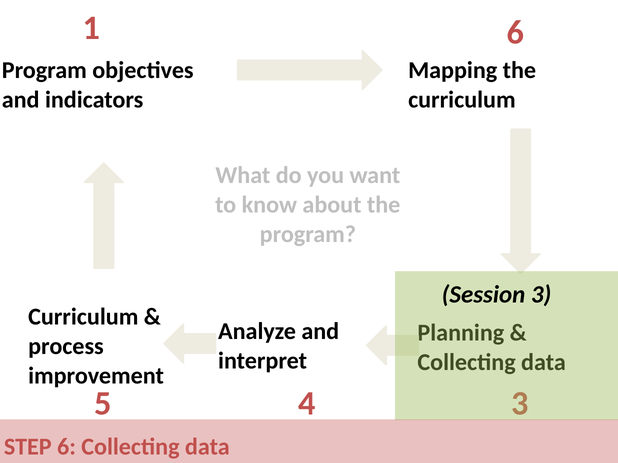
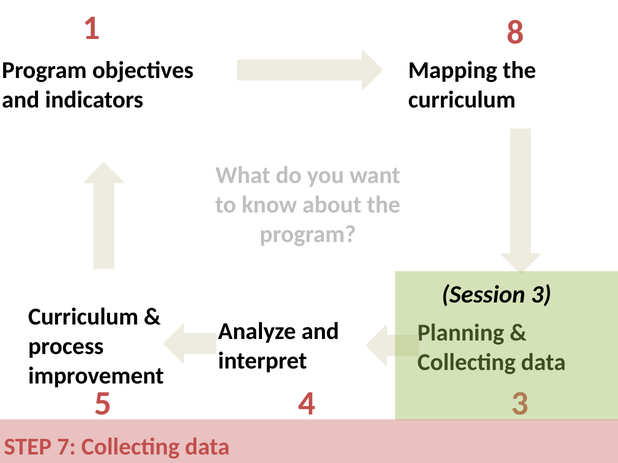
1 6: 6 -> 8
STEP 6: 6 -> 7
